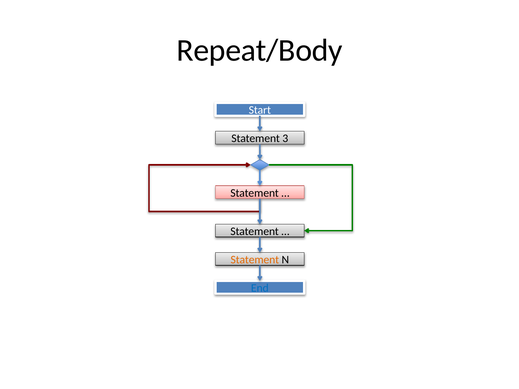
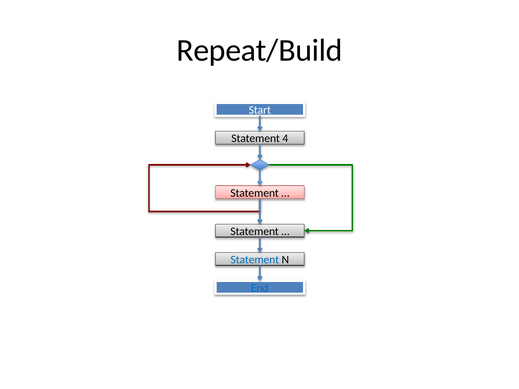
Repeat/Body: Repeat/Body -> Repeat/Build
3: 3 -> 4
Statement at (255, 260) colour: orange -> blue
